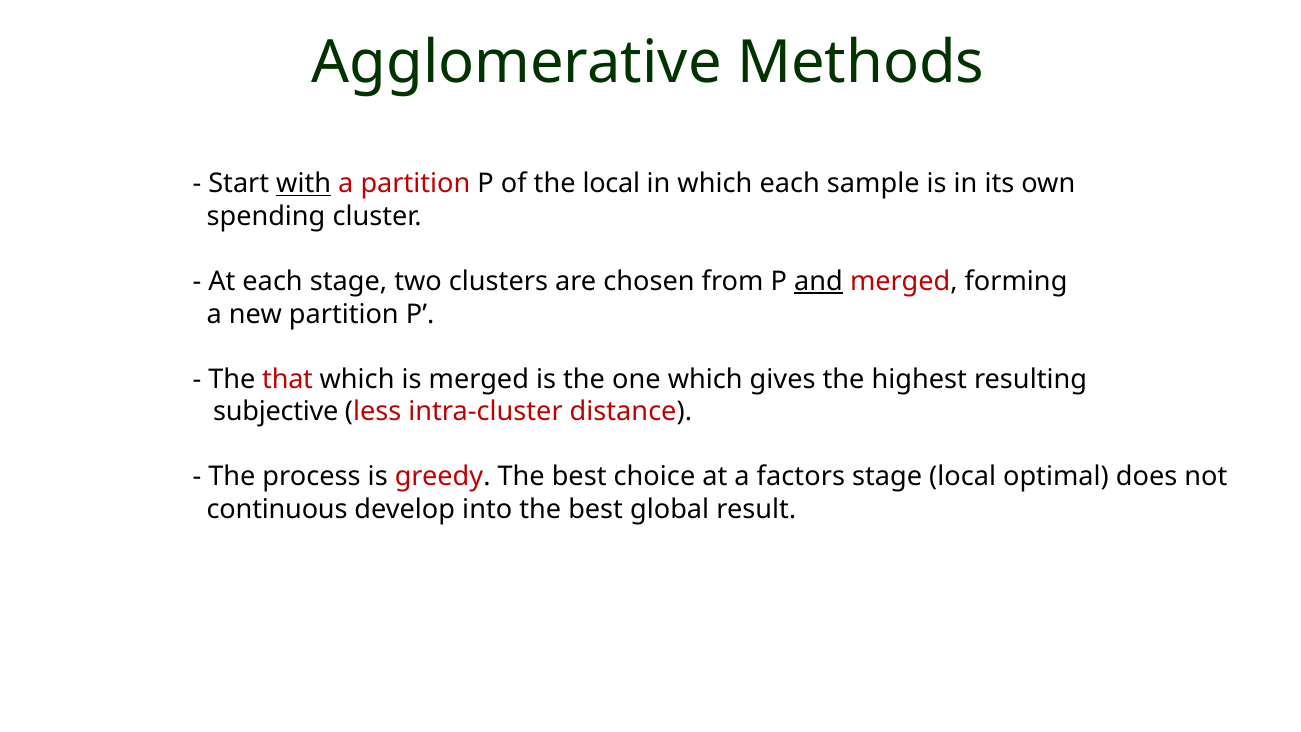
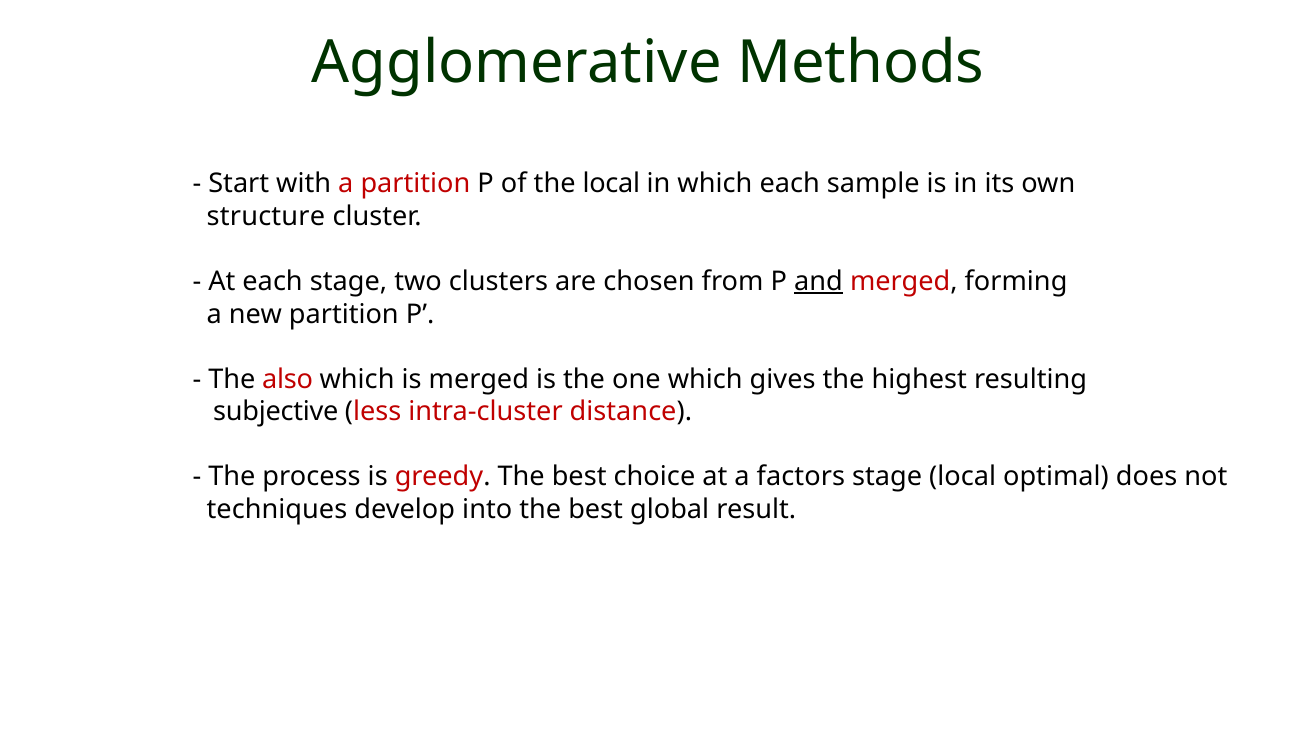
with underline: present -> none
spending: spending -> structure
that: that -> also
continuous: continuous -> techniques
